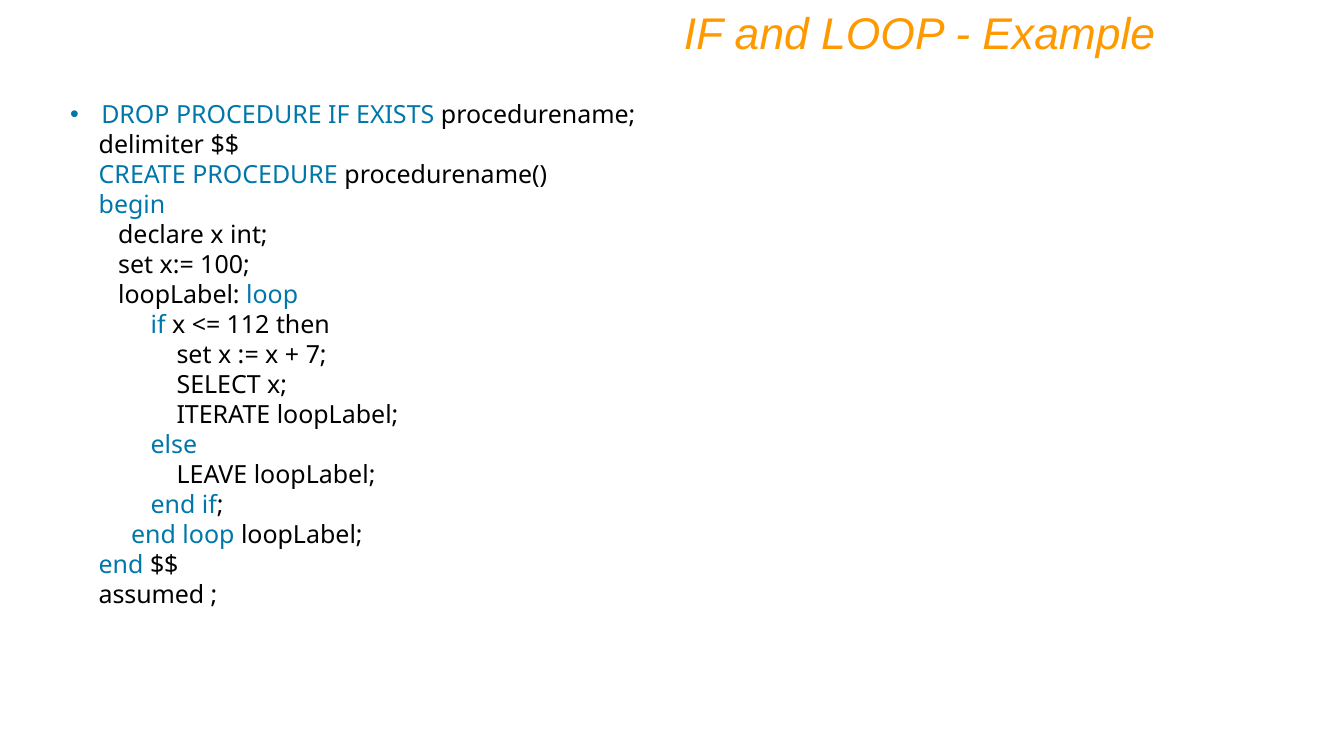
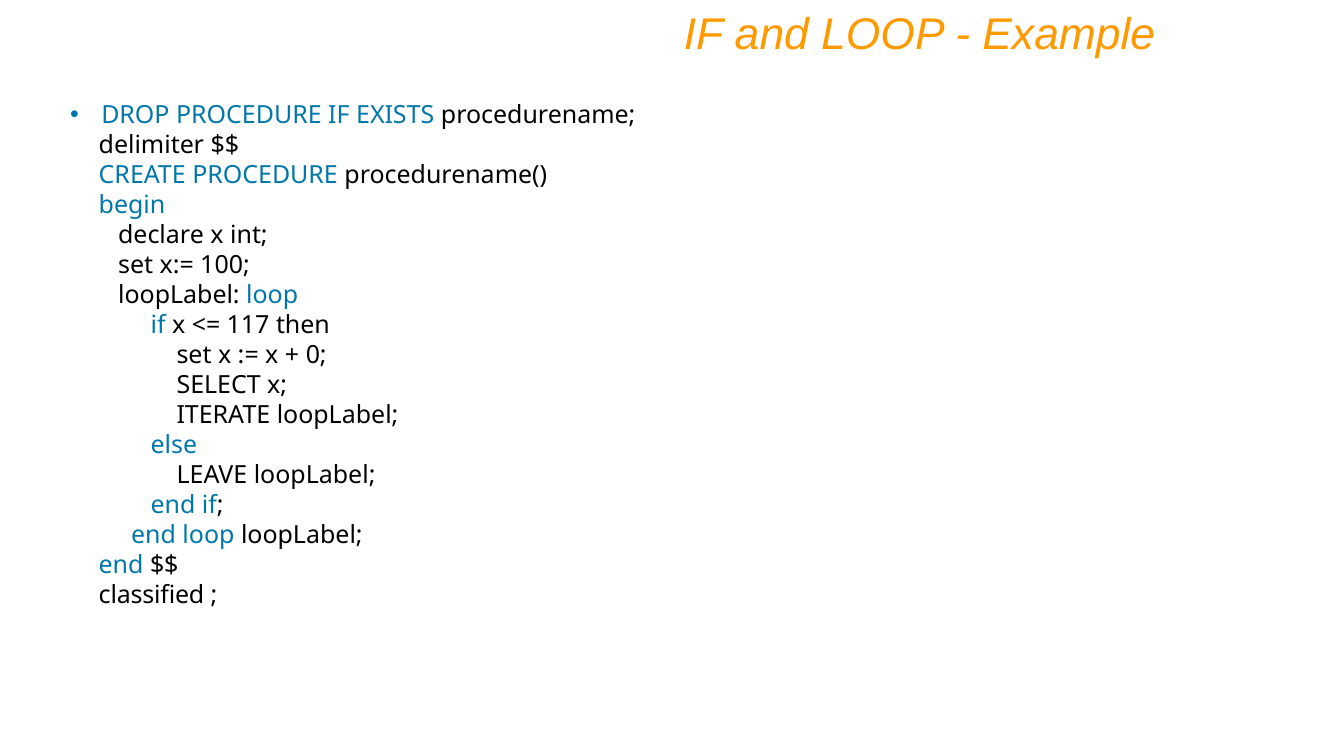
112: 112 -> 117
7: 7 -> 0
assumed: assumed -> classified
